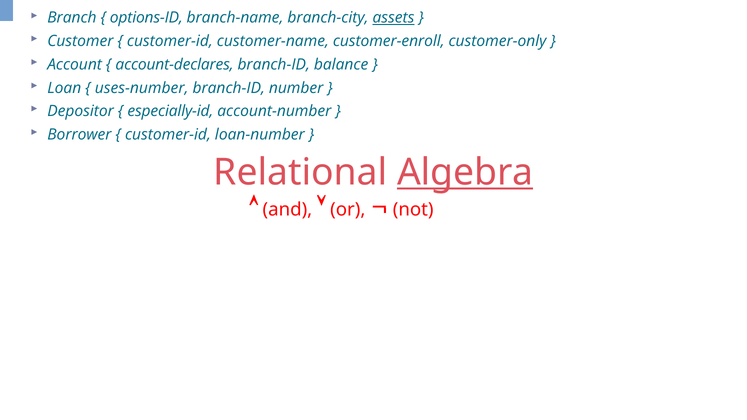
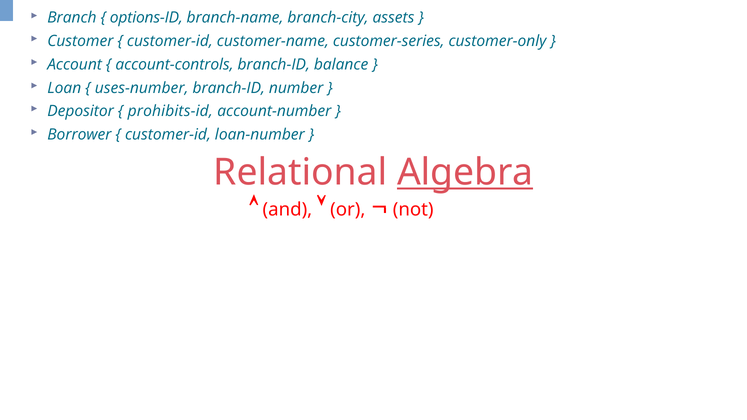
assets underline: present -> none
customer-enroll: customer-enroll -> customer-series
account-declares: account-declares -> account-controls
especially-id: especially-id -> prohibits-id
